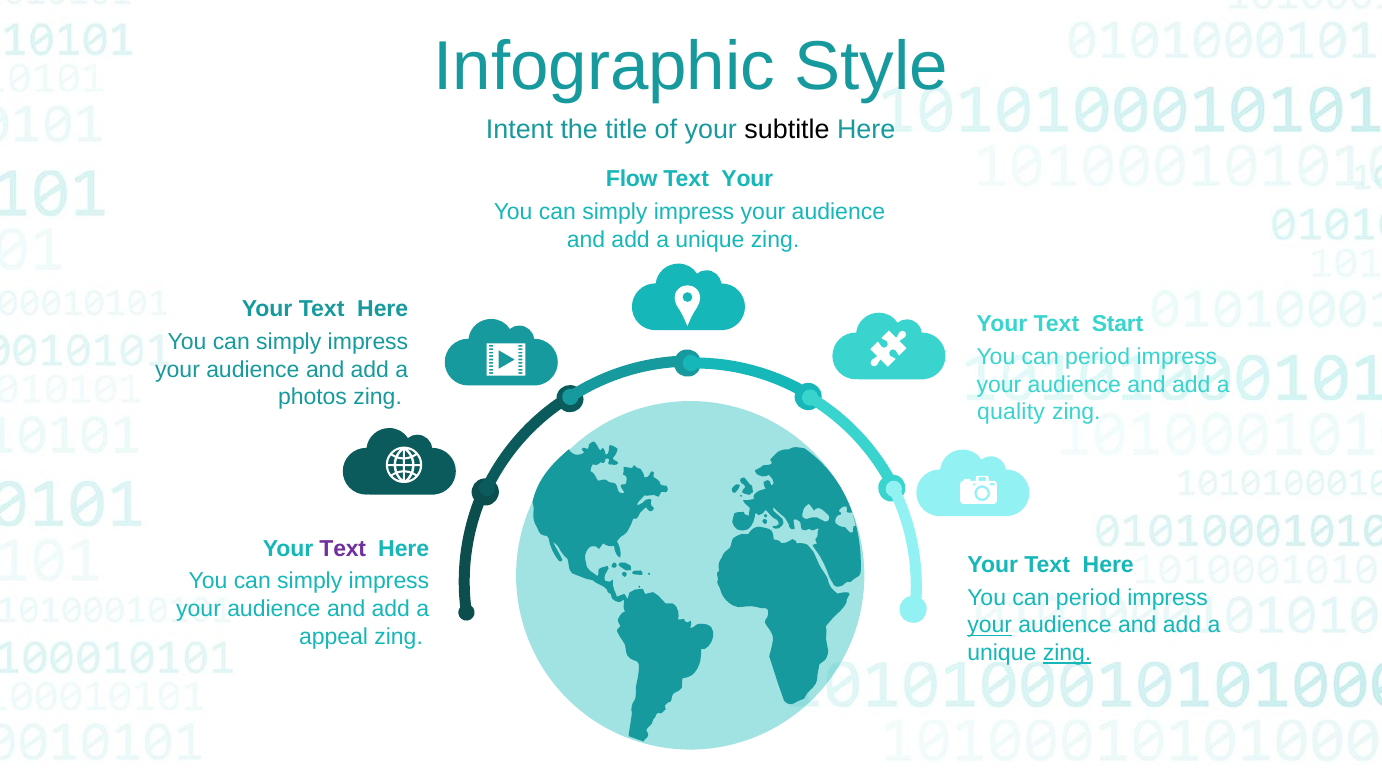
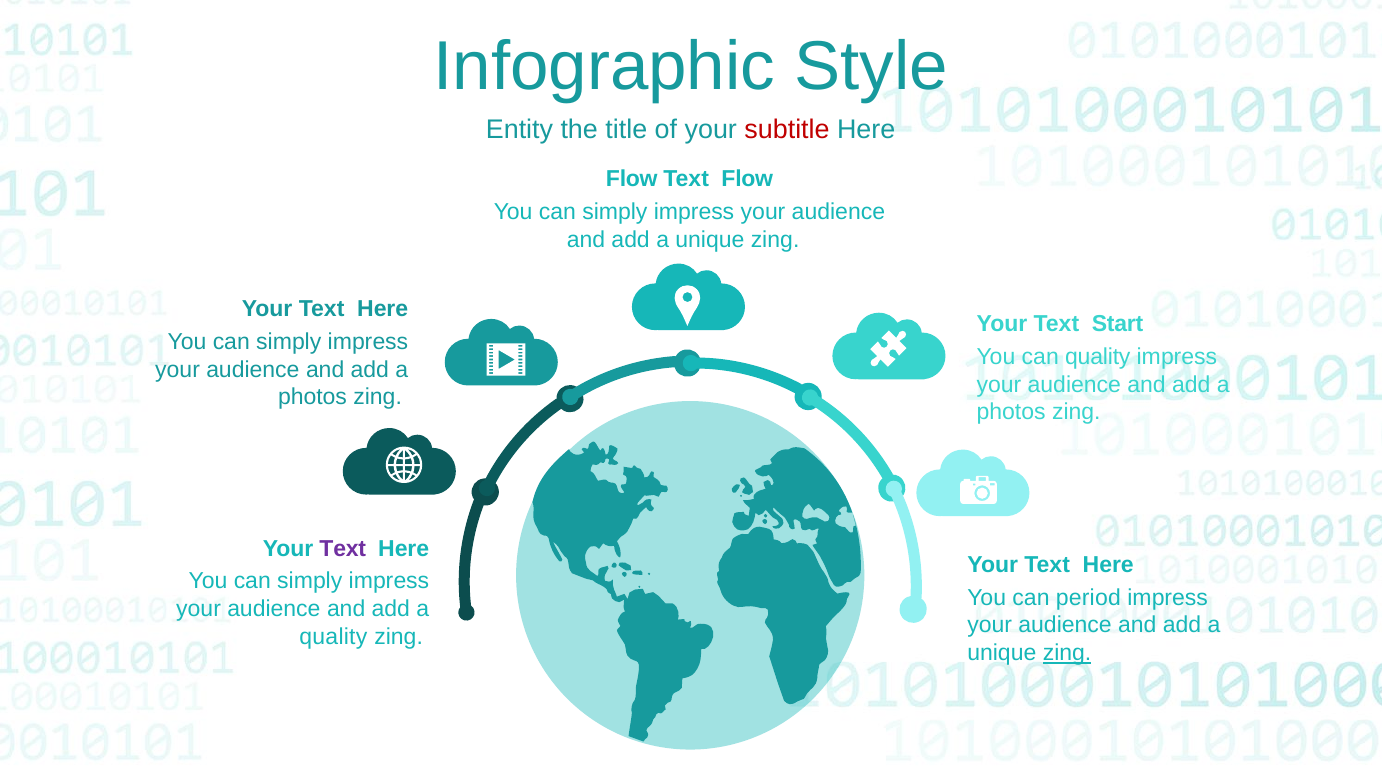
Intent: Intent -> Entity
subtitle colour: black -> red
Text Your: Your -> Flow
period at (1098, 357): period -> quality
quality at (1011, 412): quality -> photos
your at (990, 625) underline: present -> none
appeal at (334, 636): appeal -> quality
